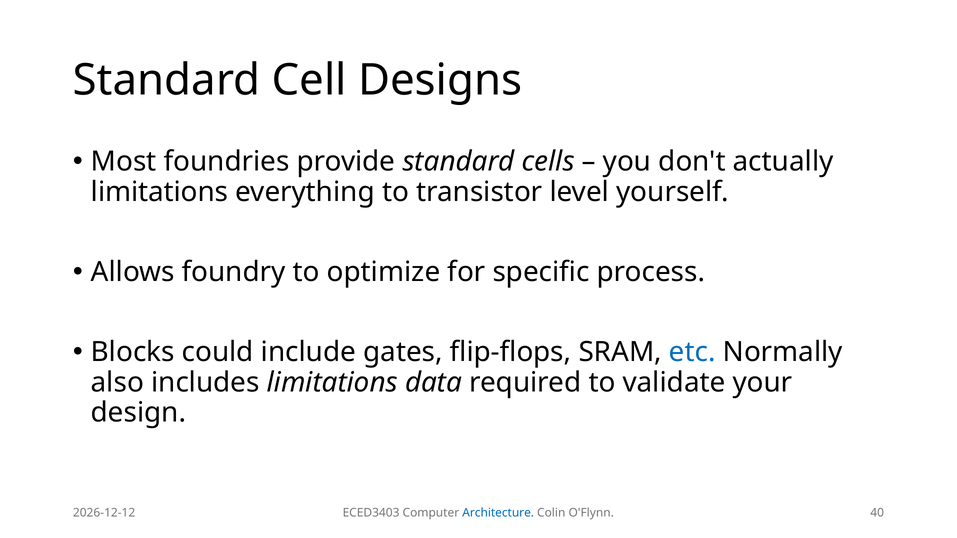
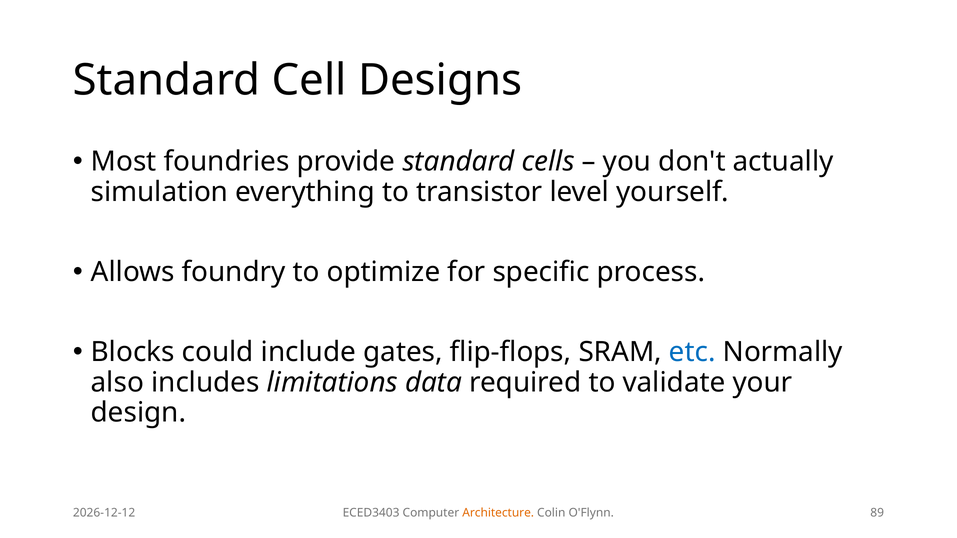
limitations at (160, 192): limitations -> simulation
Architecture colour: blue -> orange
40: 40 -> 89
